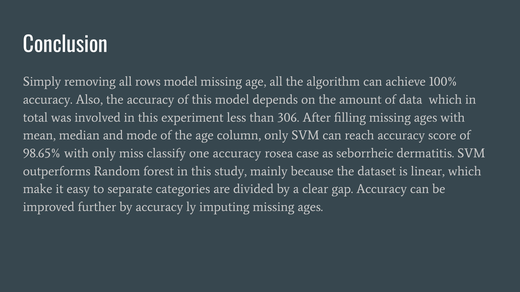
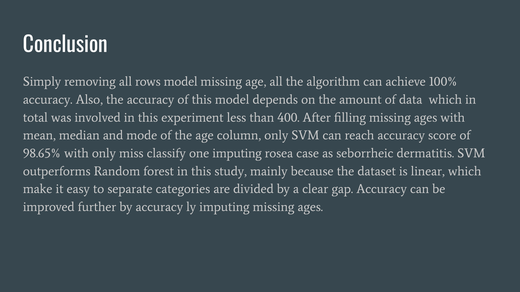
306: 306 -> 400
one accuracy: accuracy -> imputing
